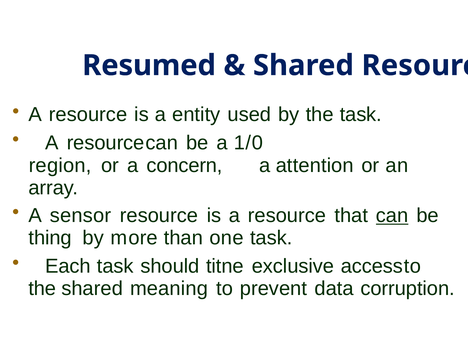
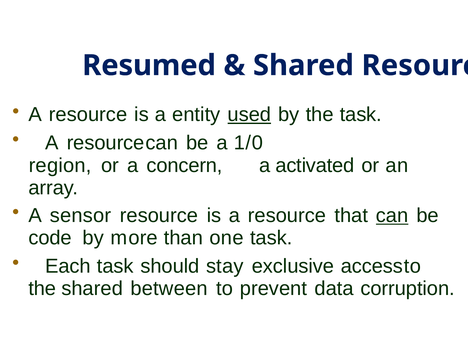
used underline: none -> present
attention: attention -> activated
thing: thing -> code
titne: titne -> stay
meaning: meaning -> between
